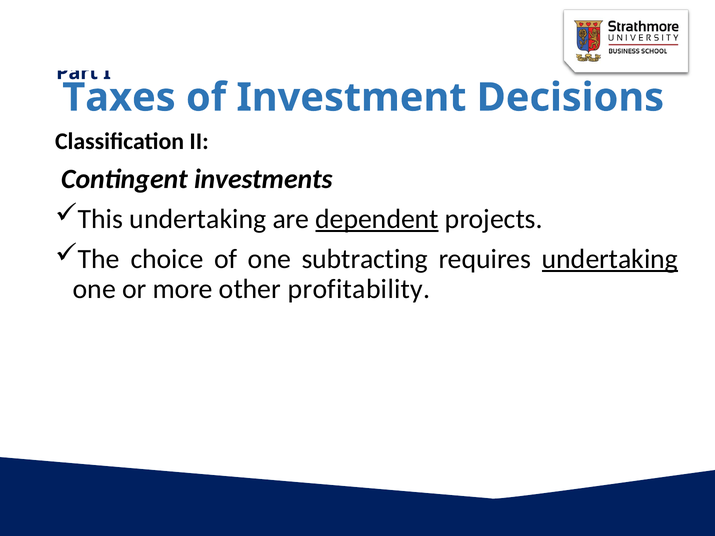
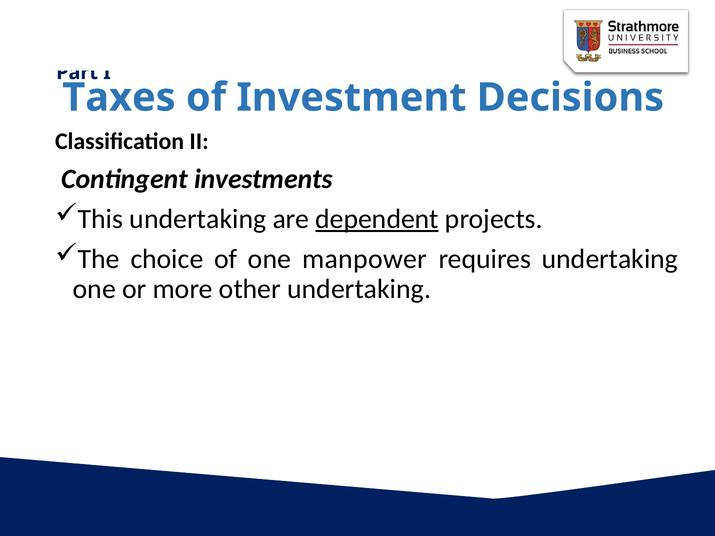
subtracting: subtracting -> manpower
undertaking at (610, 259) underline: present -> none
other profitability: profitability -> undertaking
